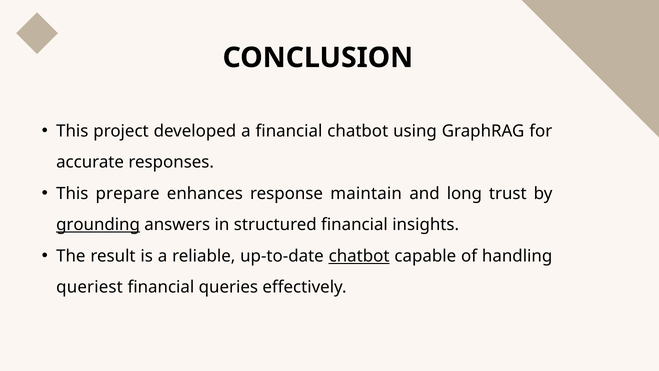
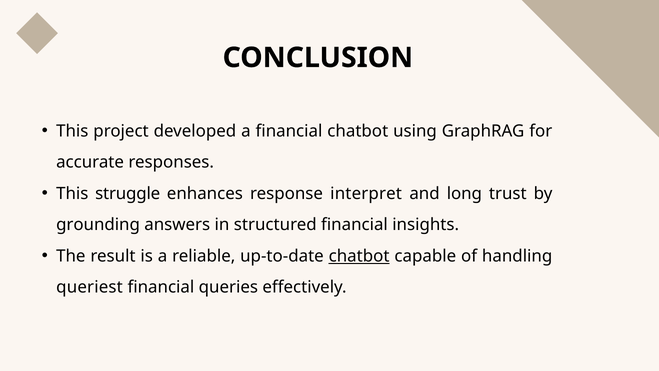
prepare: prepare -> struggle
maintain: maintain -> interpret
grounding underline: present -> none
